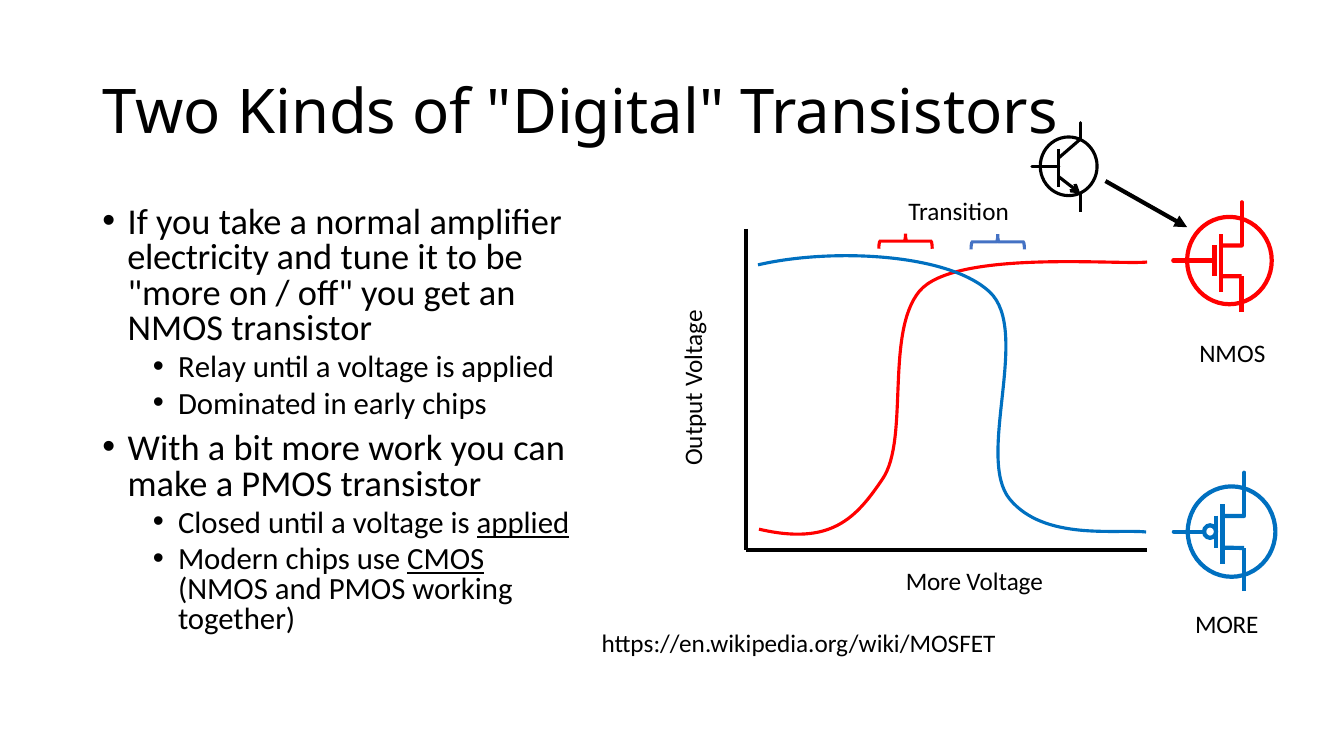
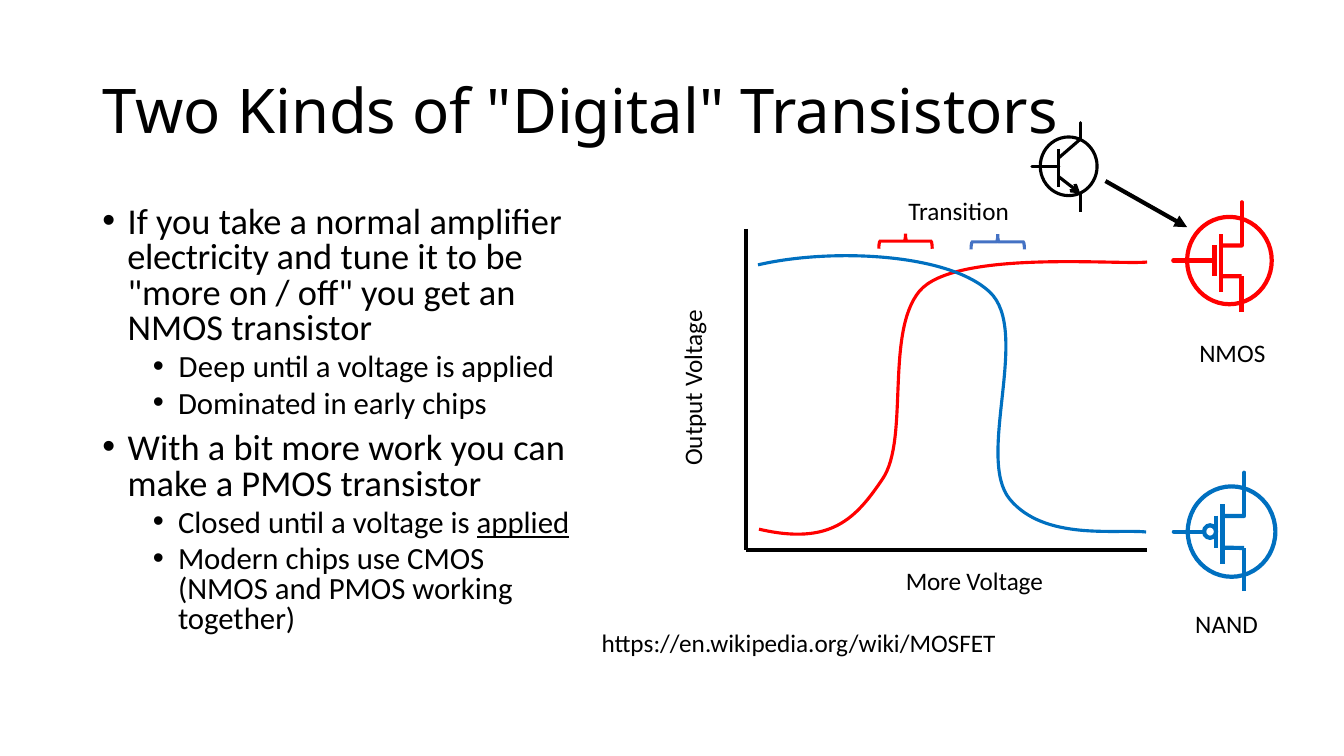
Relay: Relay -> Deep
CMOS underline: present -> none
MORE at (1227, 625): MORE -> NAND
